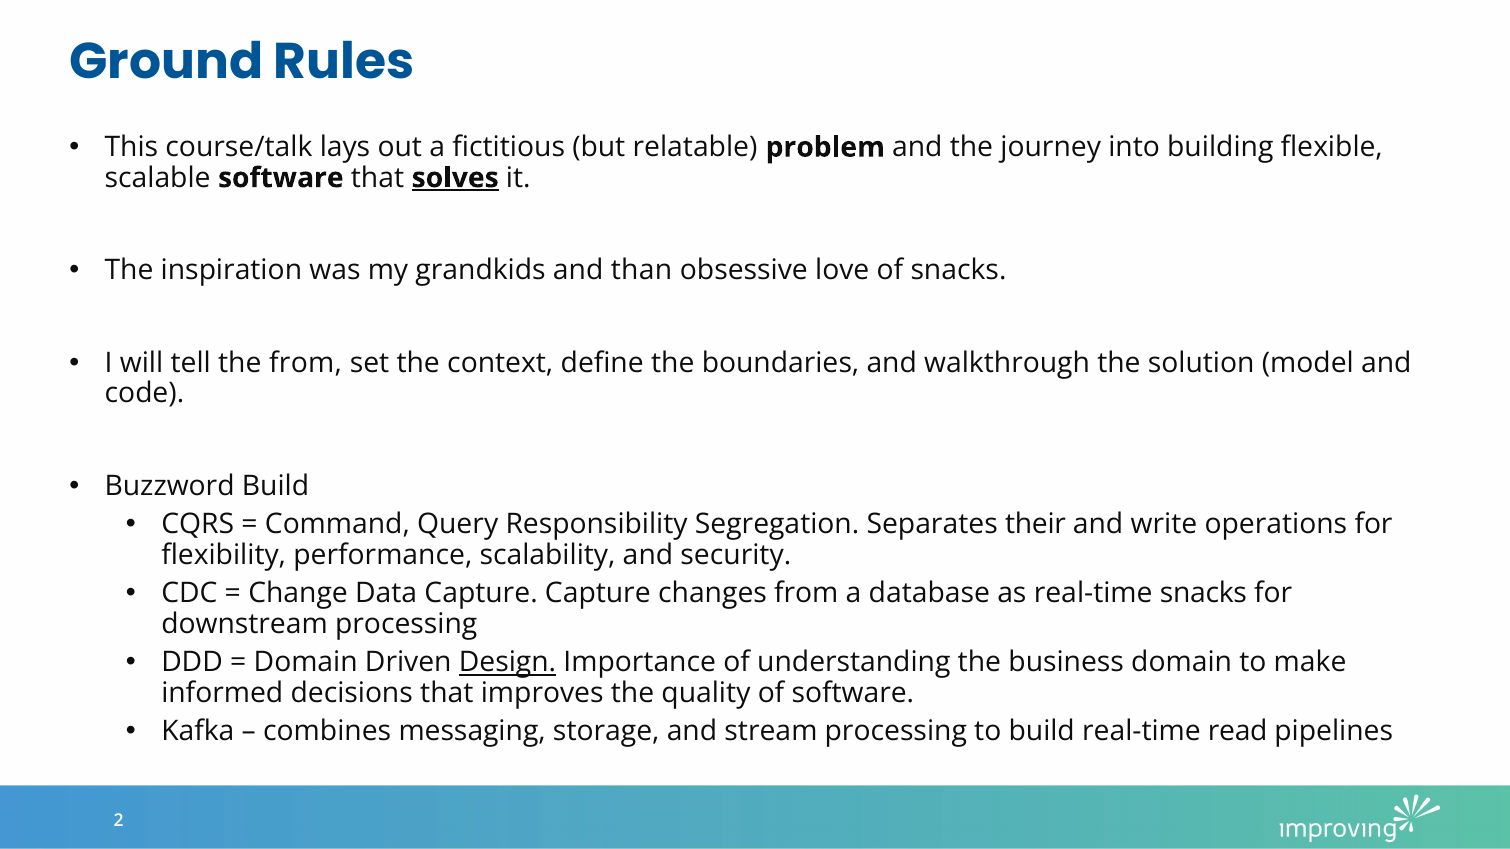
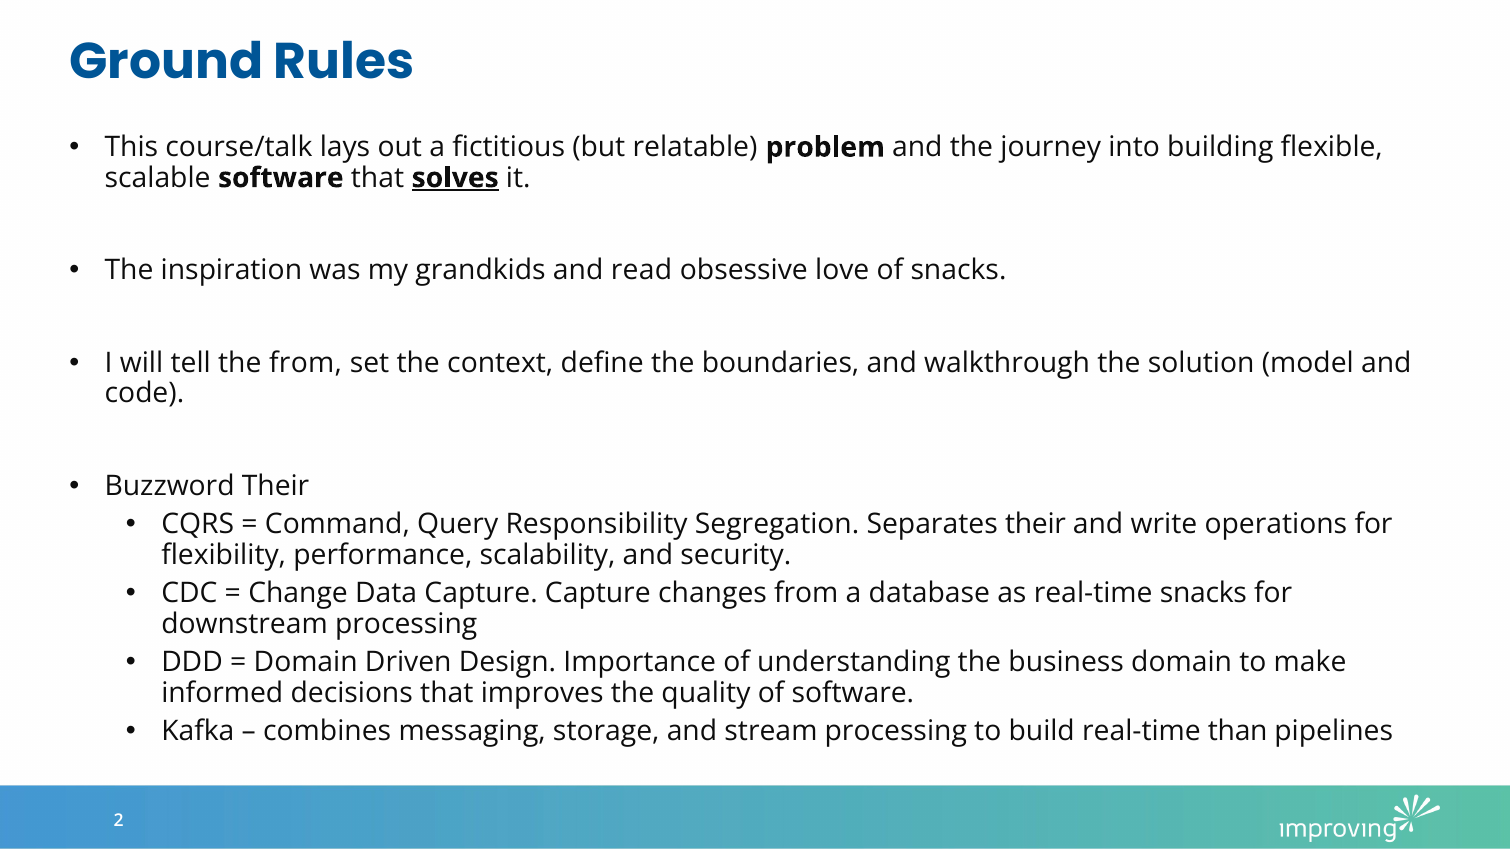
than: than -> read
Buzzword Build: Build -> Their
Design underline: present -> none
read: read -> than
